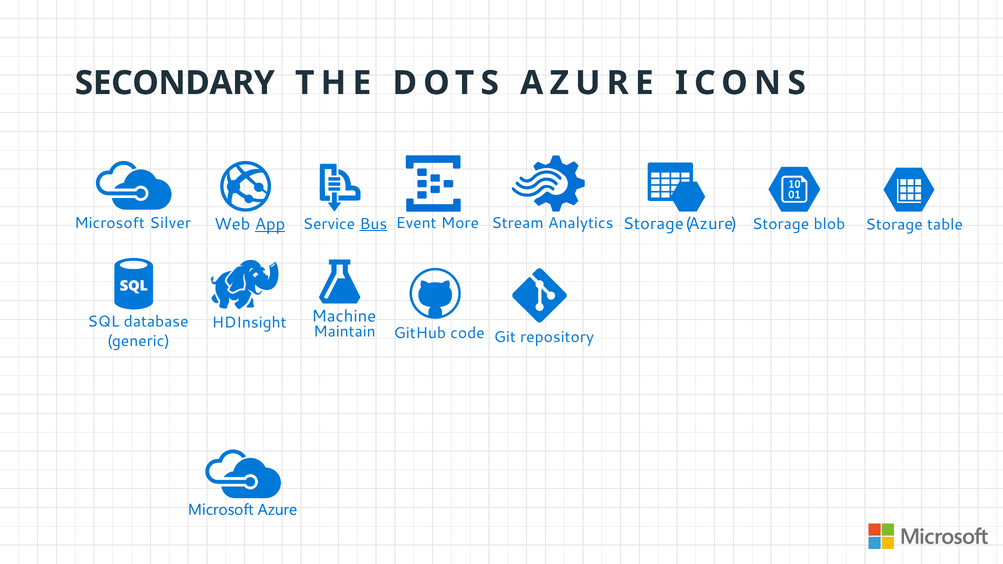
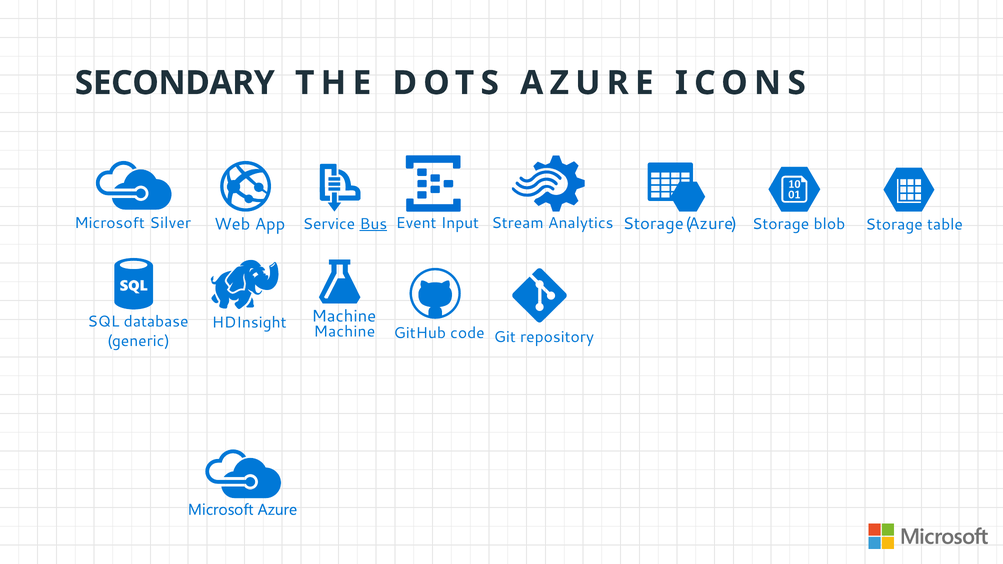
More: More -> Input
App underline: present -> none
Maintain at (344, 332): Maintain -> Machine
